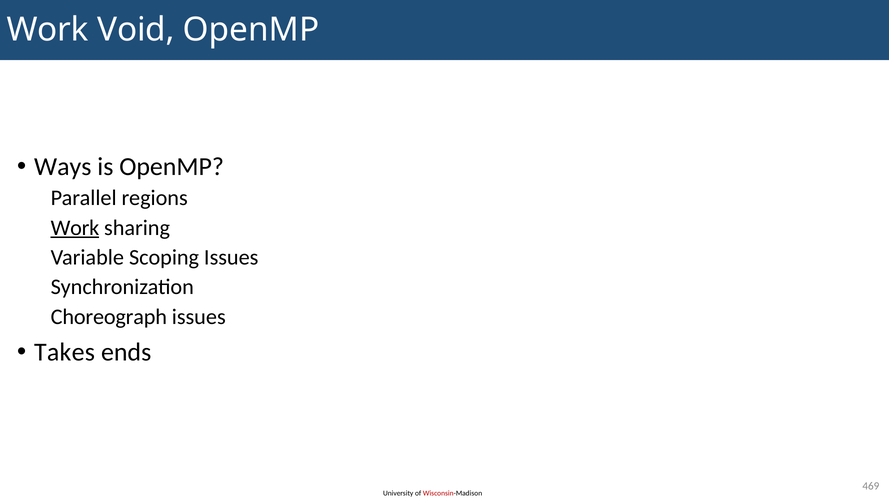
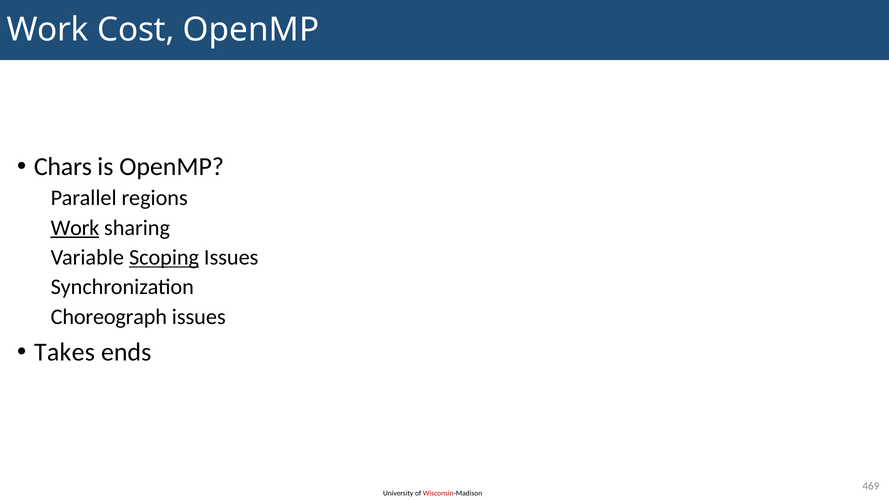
Void: Void -> Cost
Ways: Ways -> Chars
Scoping underline: none -> present
